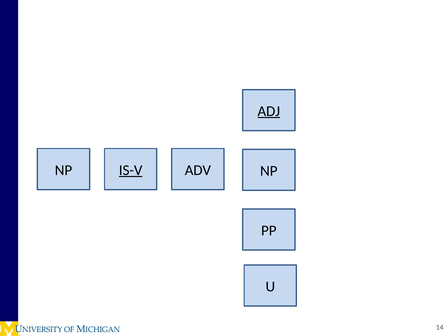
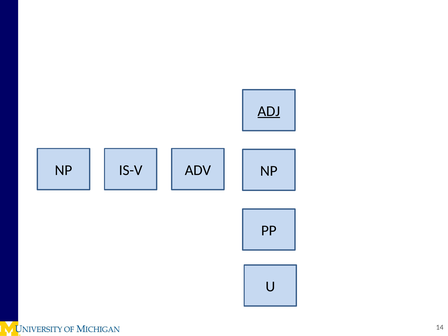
IS-V underline: present -> none
